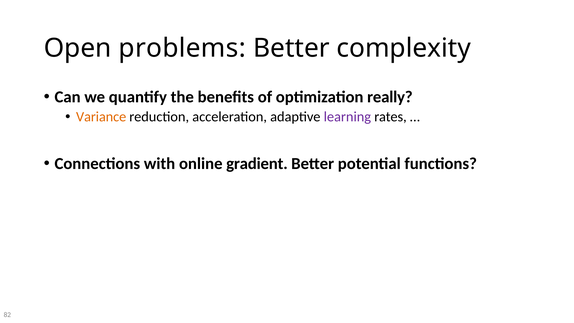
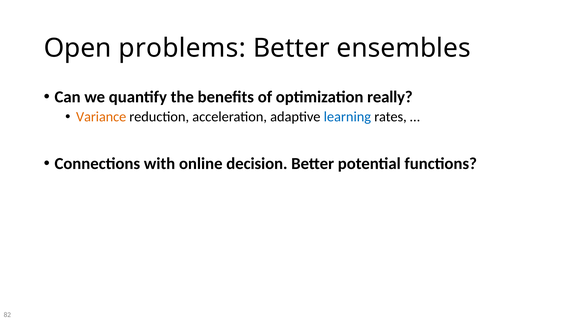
complexity: complexity -> ensembles
learning colour: purple -> blue
gradient: gradient -> decision
